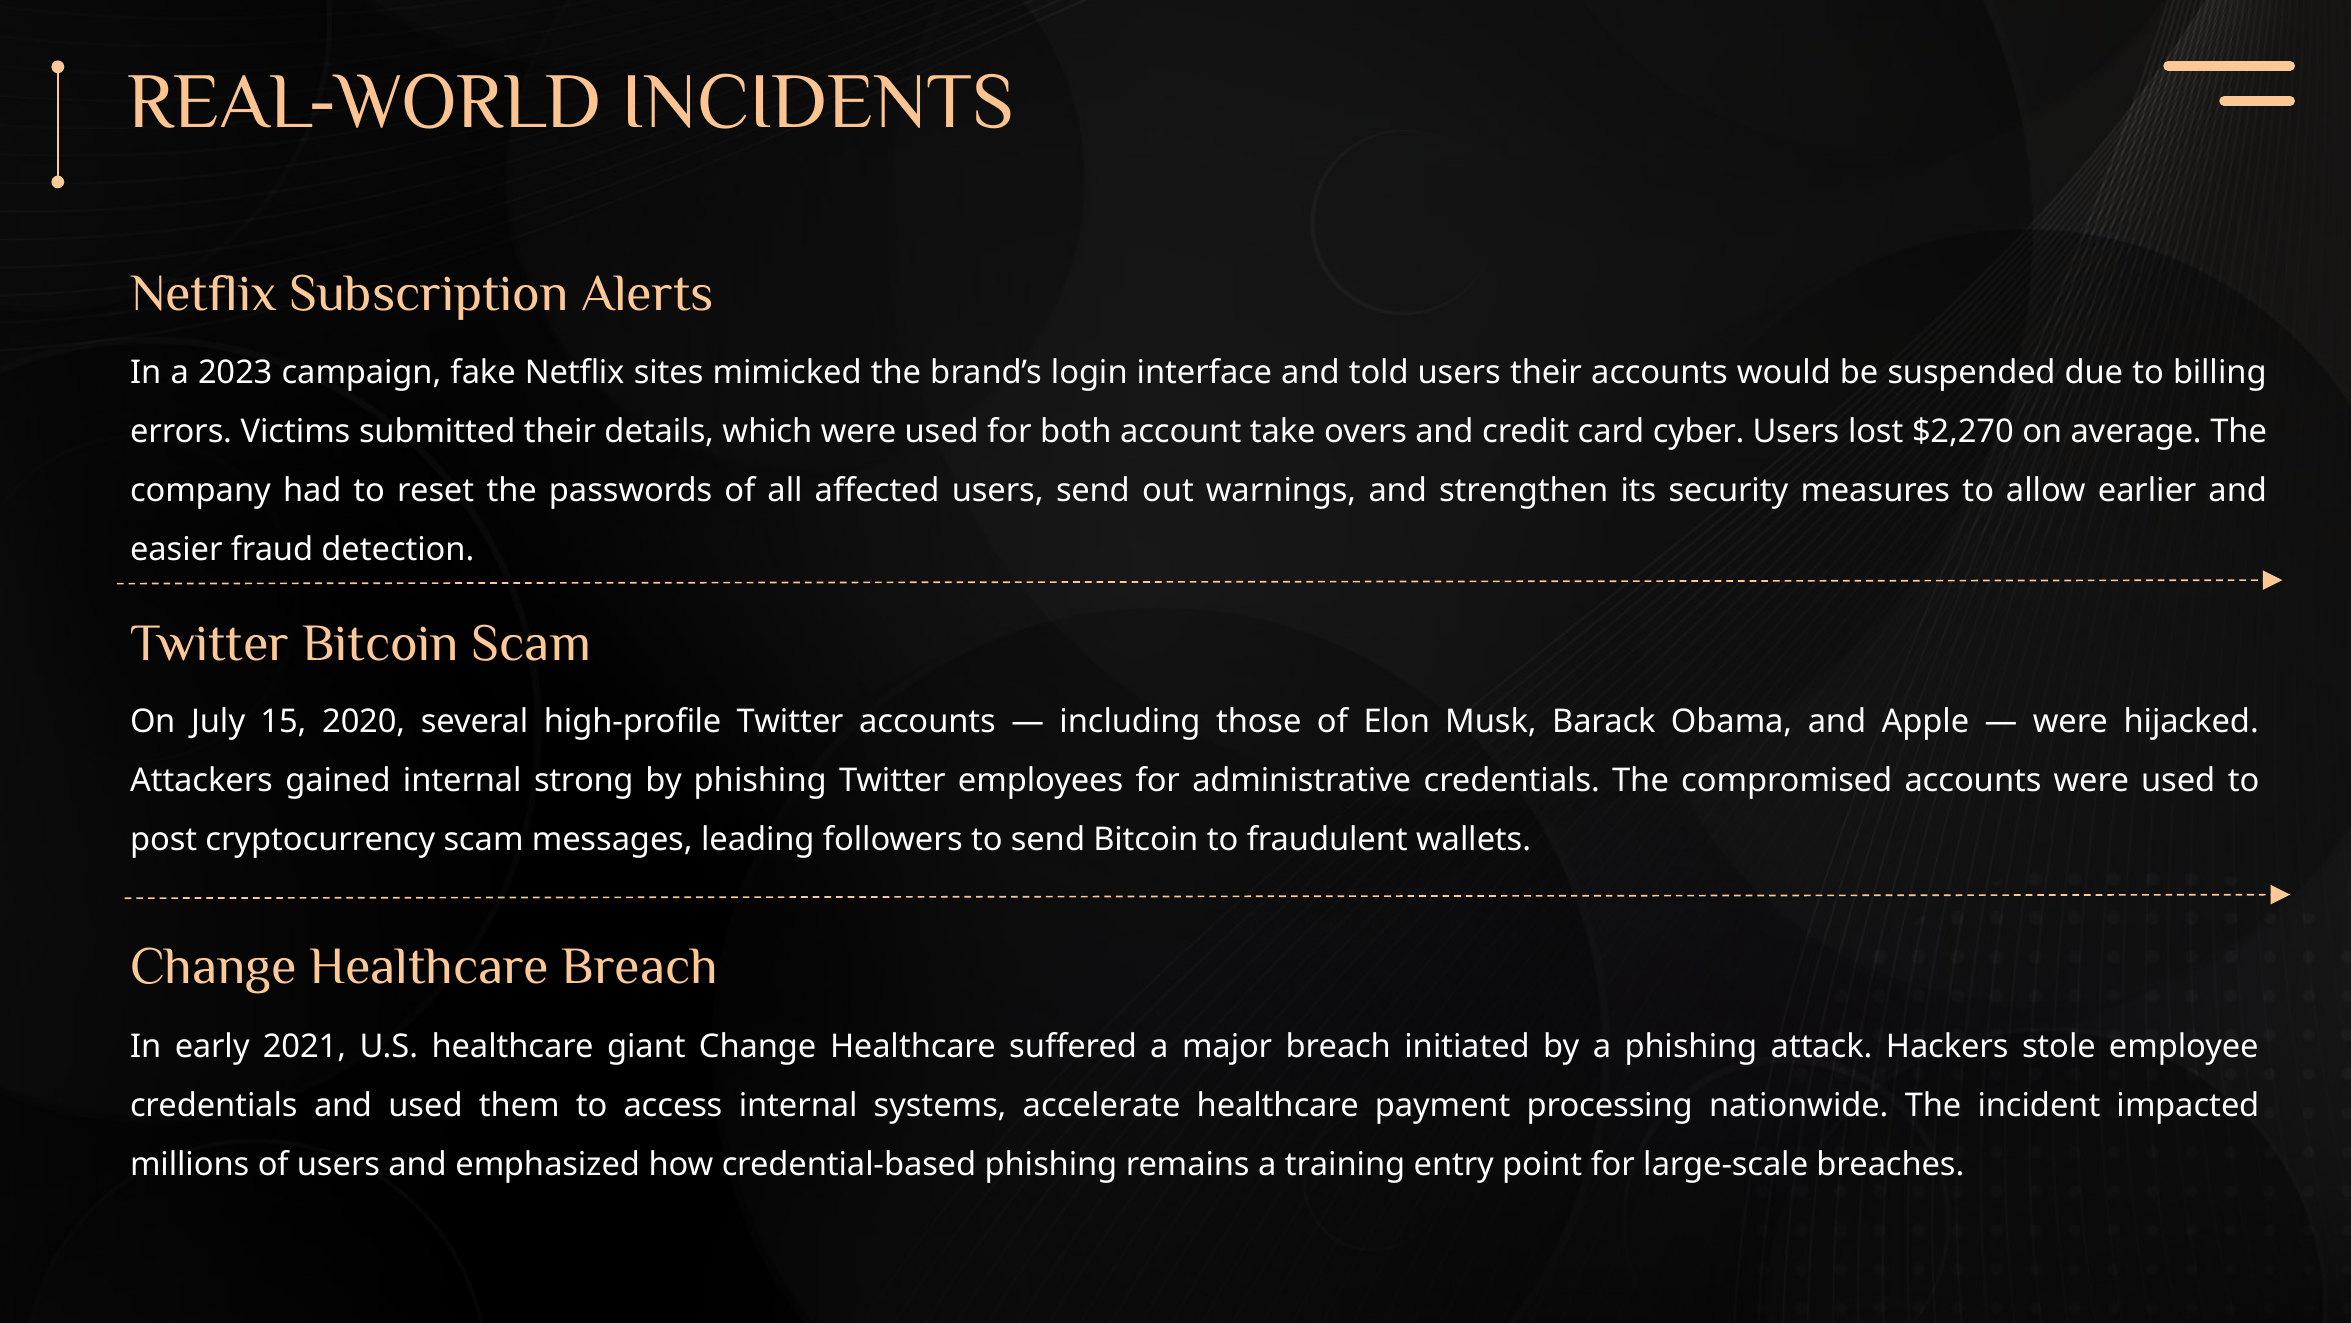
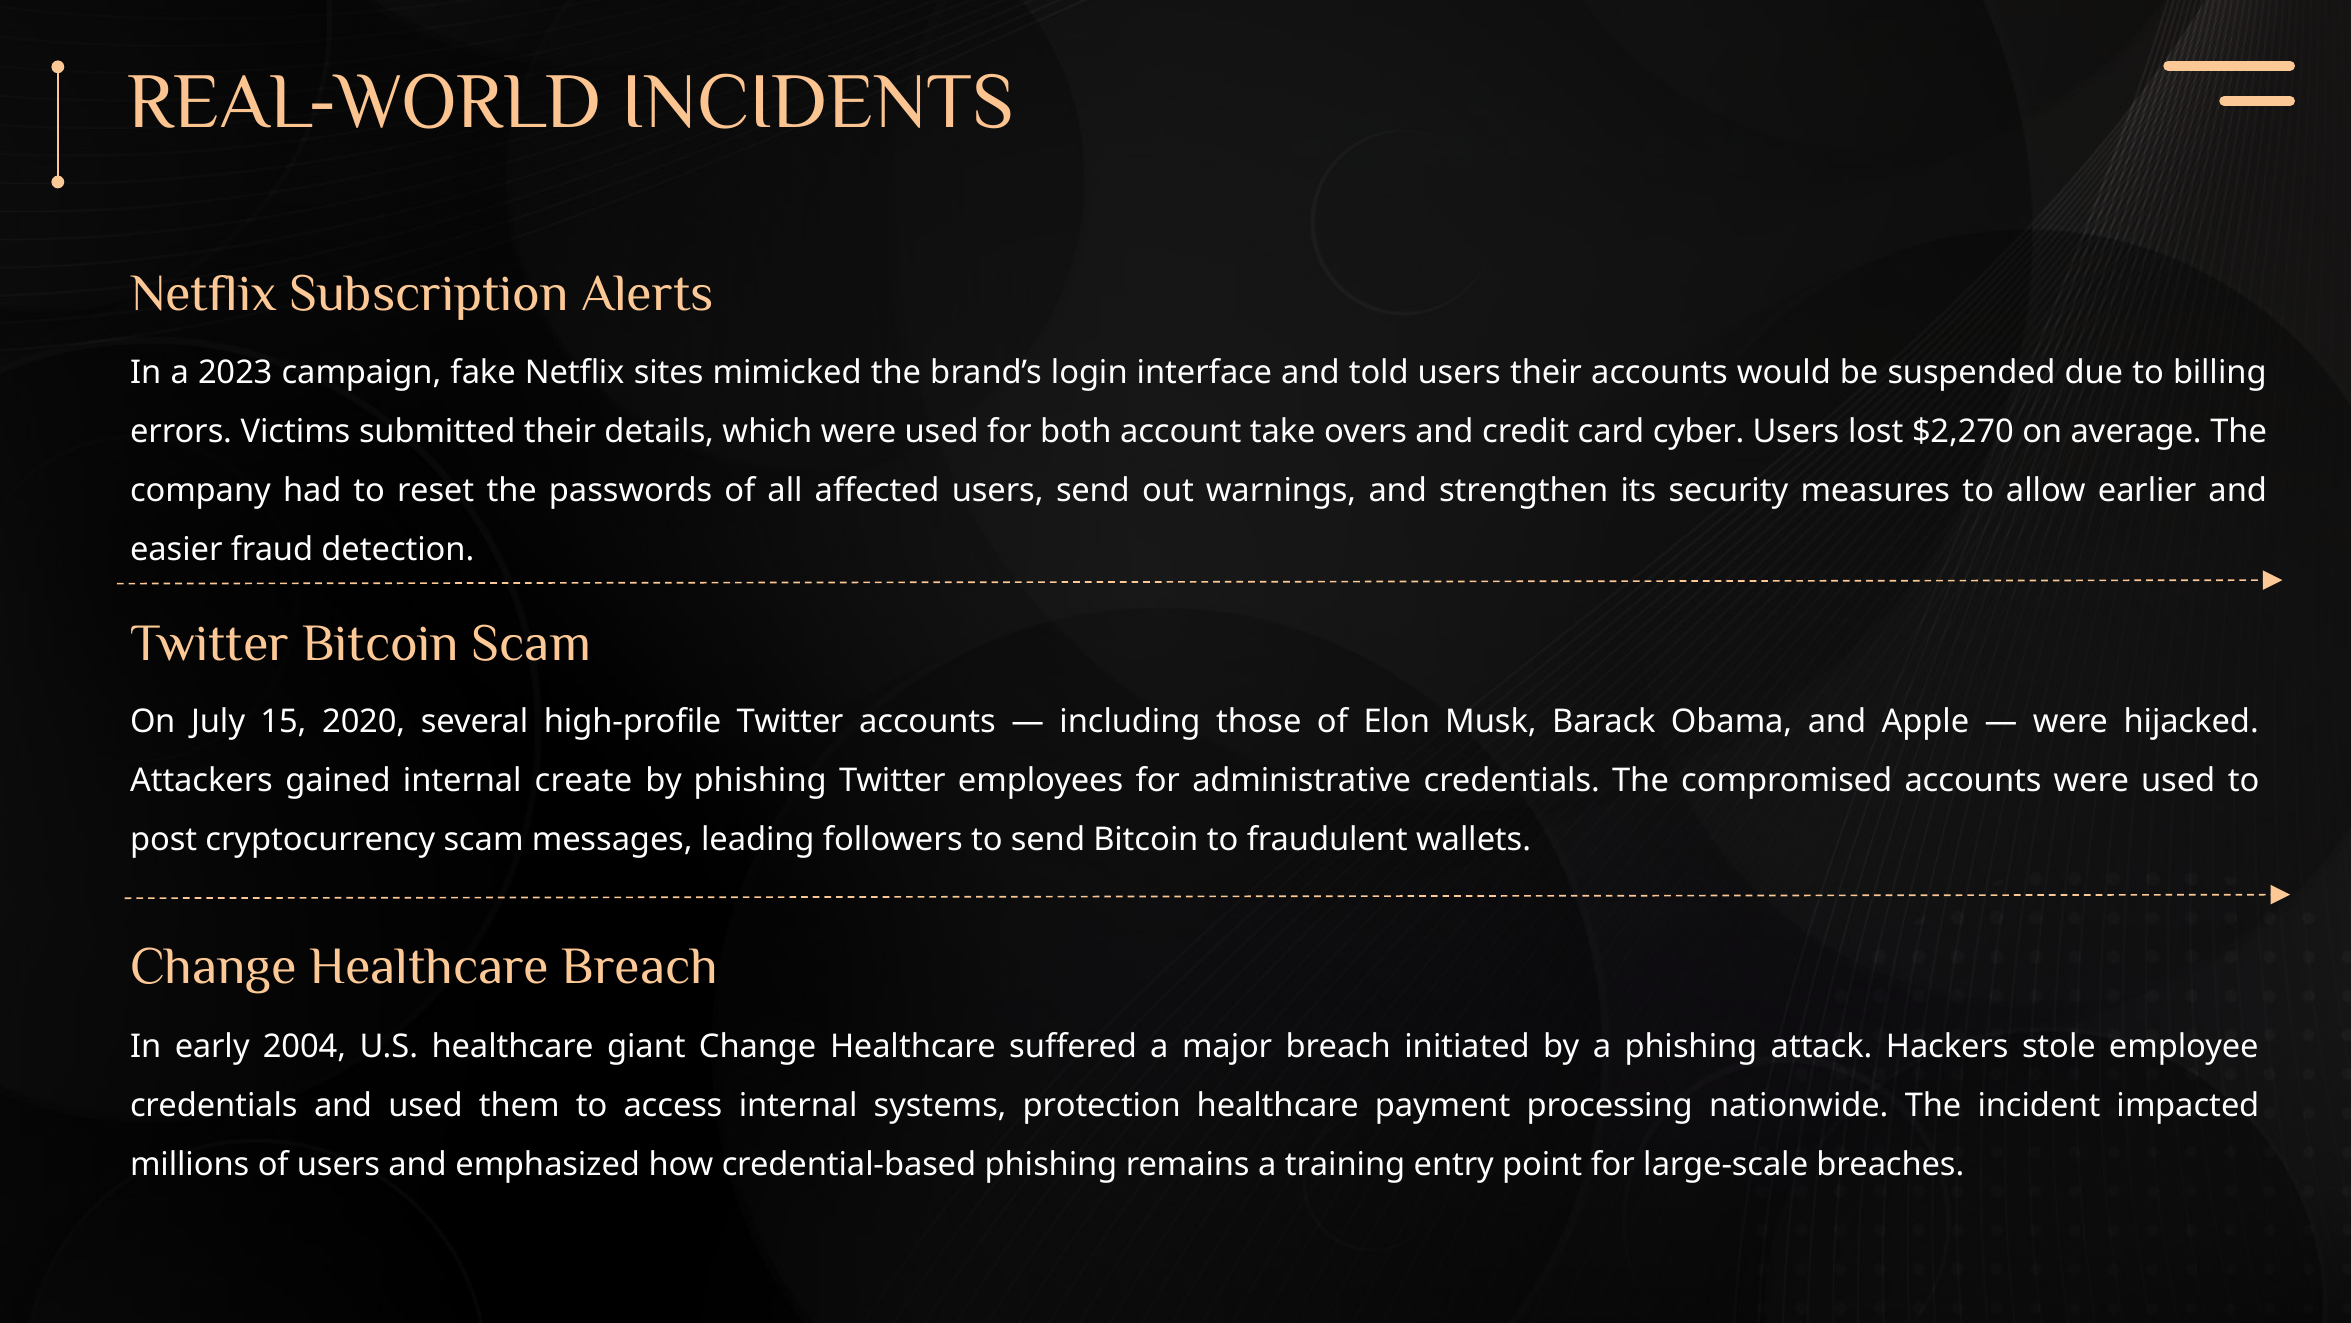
strong: strong -> create
2021: 2021 -> 2004
accelerate: accelerate -> protection
